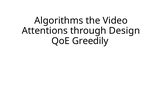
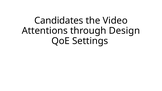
Algorithms: Algorithms -> Candidates
Greedily: Greedily -> Settings
